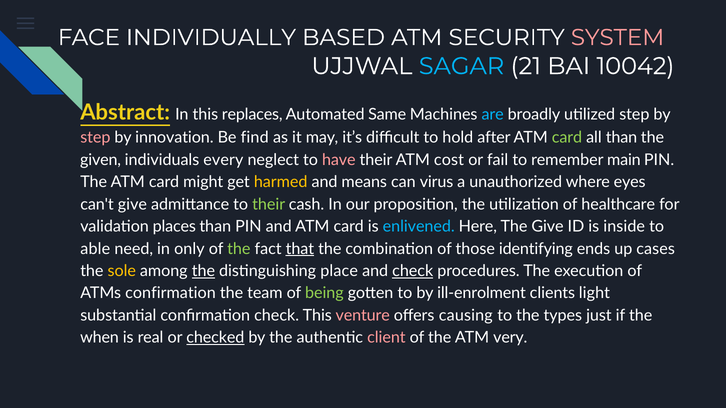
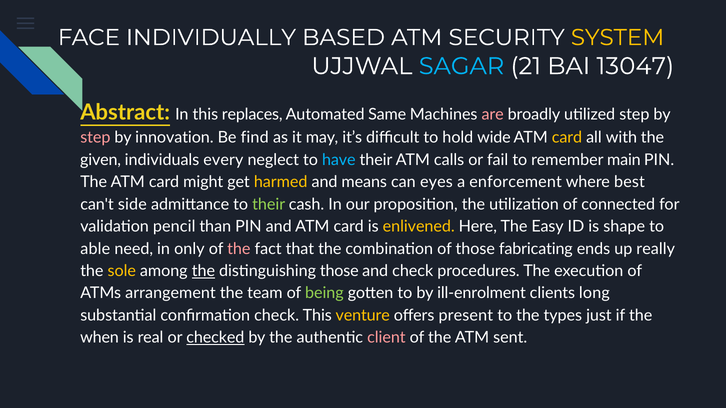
SYSTEM colour: pink -> yellow
10042: 10042 -> 13047
are colour: light blue -> pink
after: after -> wide
card at (567, 138) colour: light green -> yellow
all than: than -> with
have colour: pink -> light blue
cost: cost -> calls
virus: virus -> eyes
unauthorized: unauthorized -> enforcement
eyes: eyes -> best
can't give: give -> side
healthcare: healthcare -> connected
places: places -> pencil
enlivened colour: light blue -> yellow
The Give: Give -> Easy
inside: inside -> shape
the at (239, 249) colour: light green -> pink
that underline: present -> none
identifying: identifying -> fabricating
cases: cases -> really
distinguishing place: place -> those
check at (413, 271) underline: present -> none
ATMs confirmation: confirmation -> arrangement
light: light -> long
venture colour: pink -> yellow
causing: causing -> present
very: very -> sent
